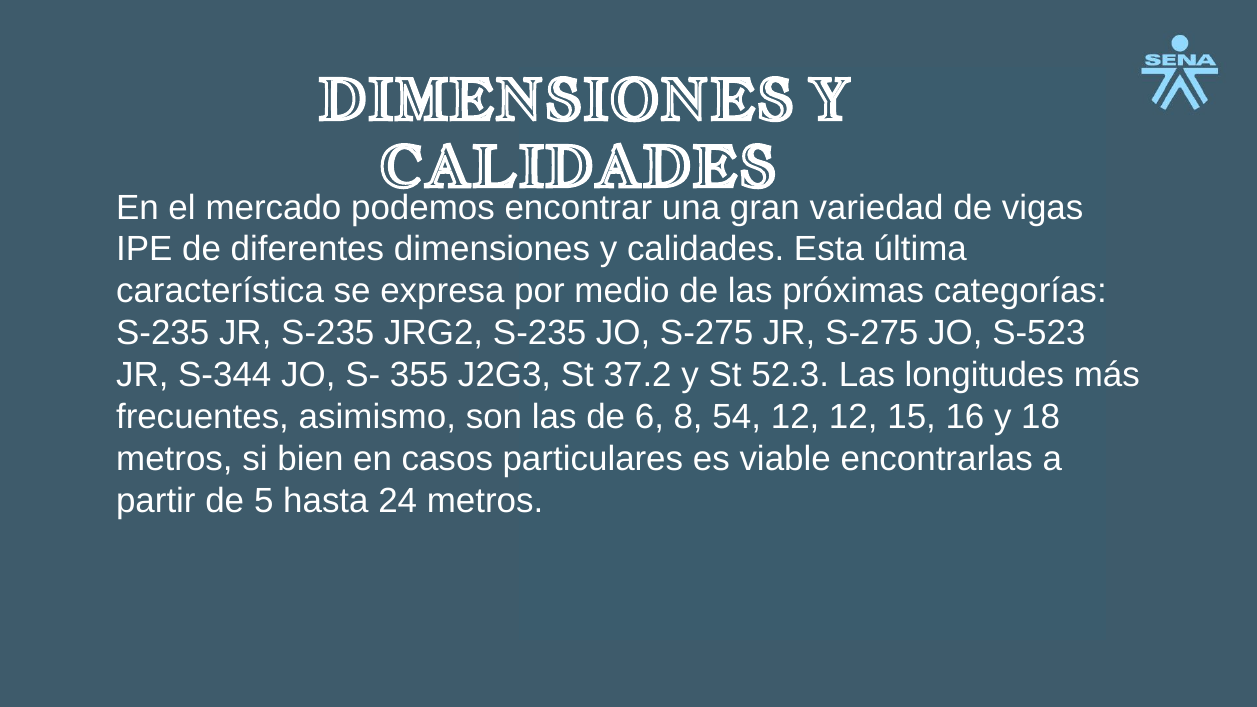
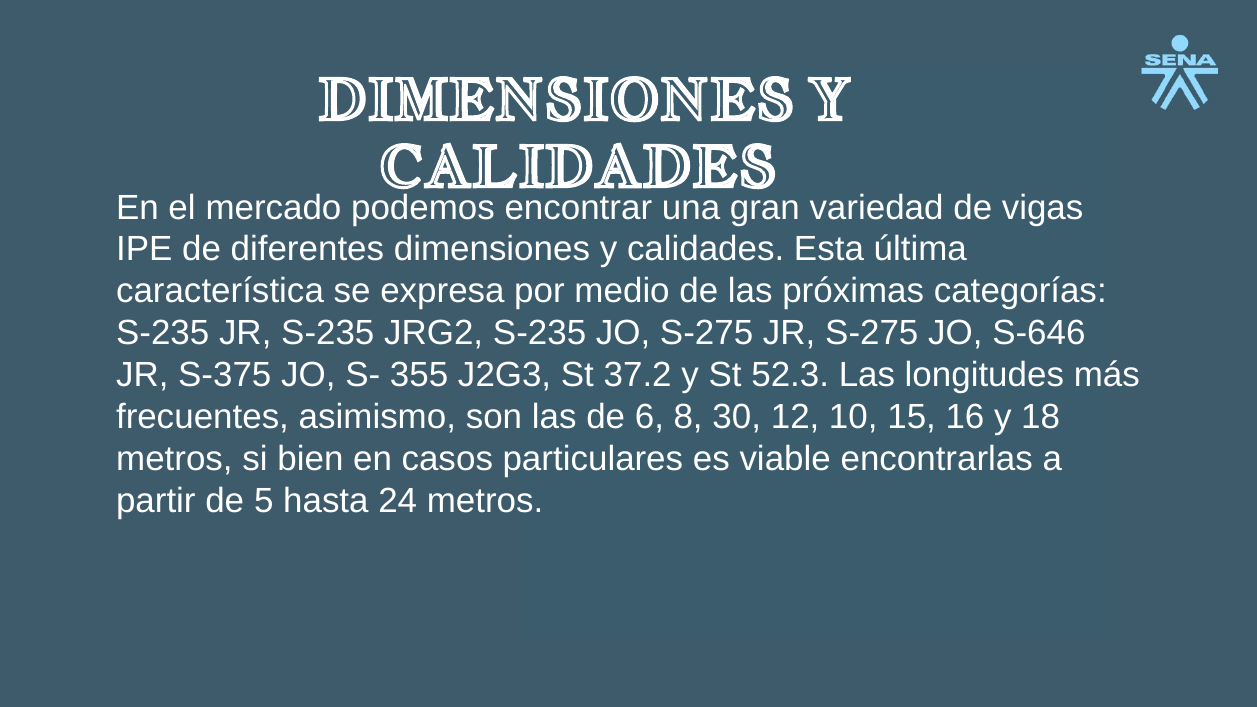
S-523: S-523 -> S-646
S-344: S-344 -> S-375
54: 54 -> 30
12 12: 12 -> 10
